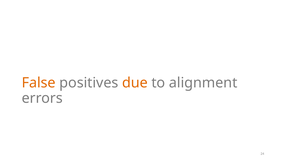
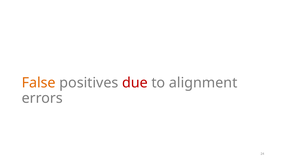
due colour: orange -> red
